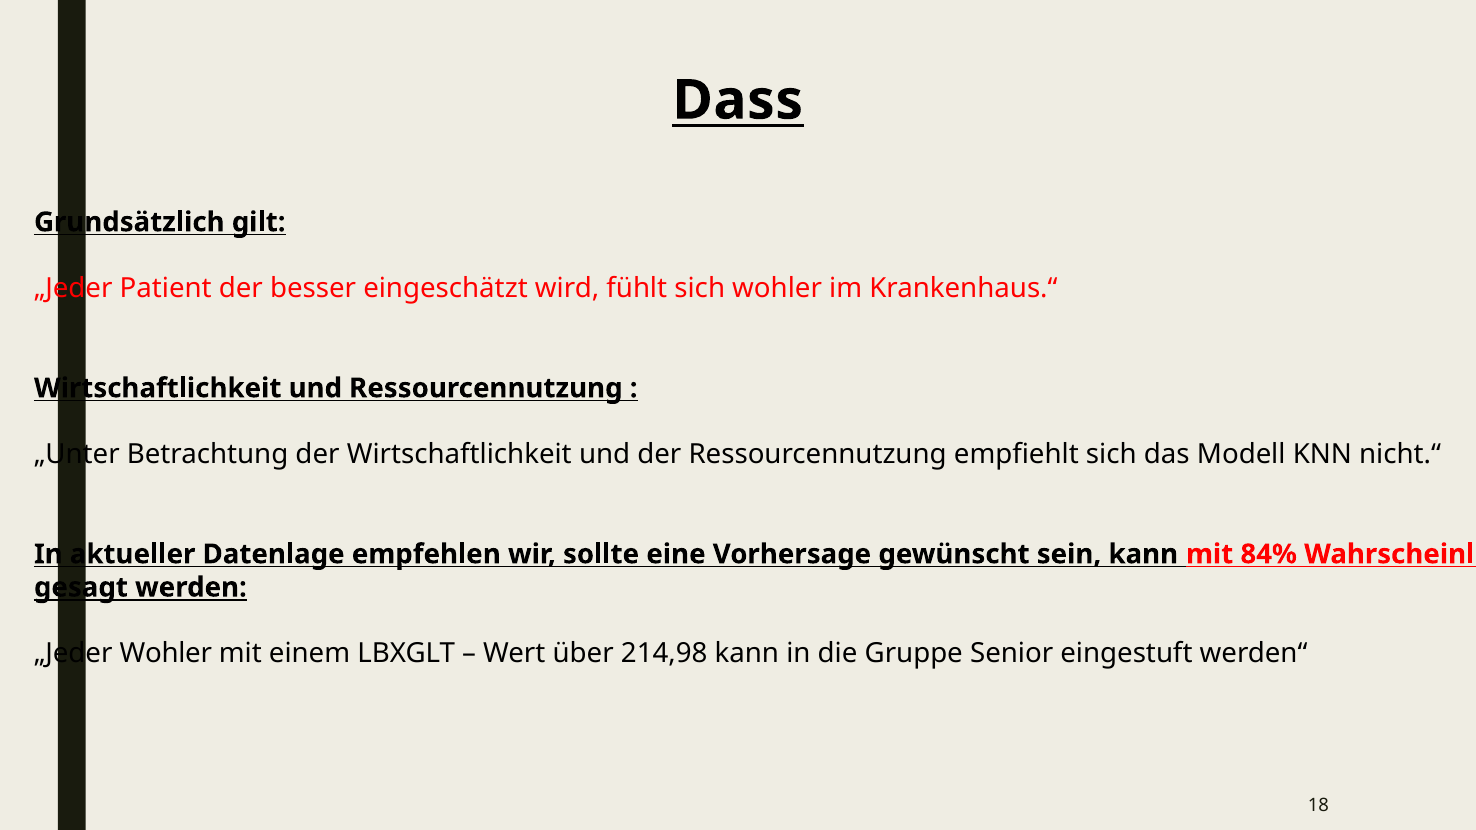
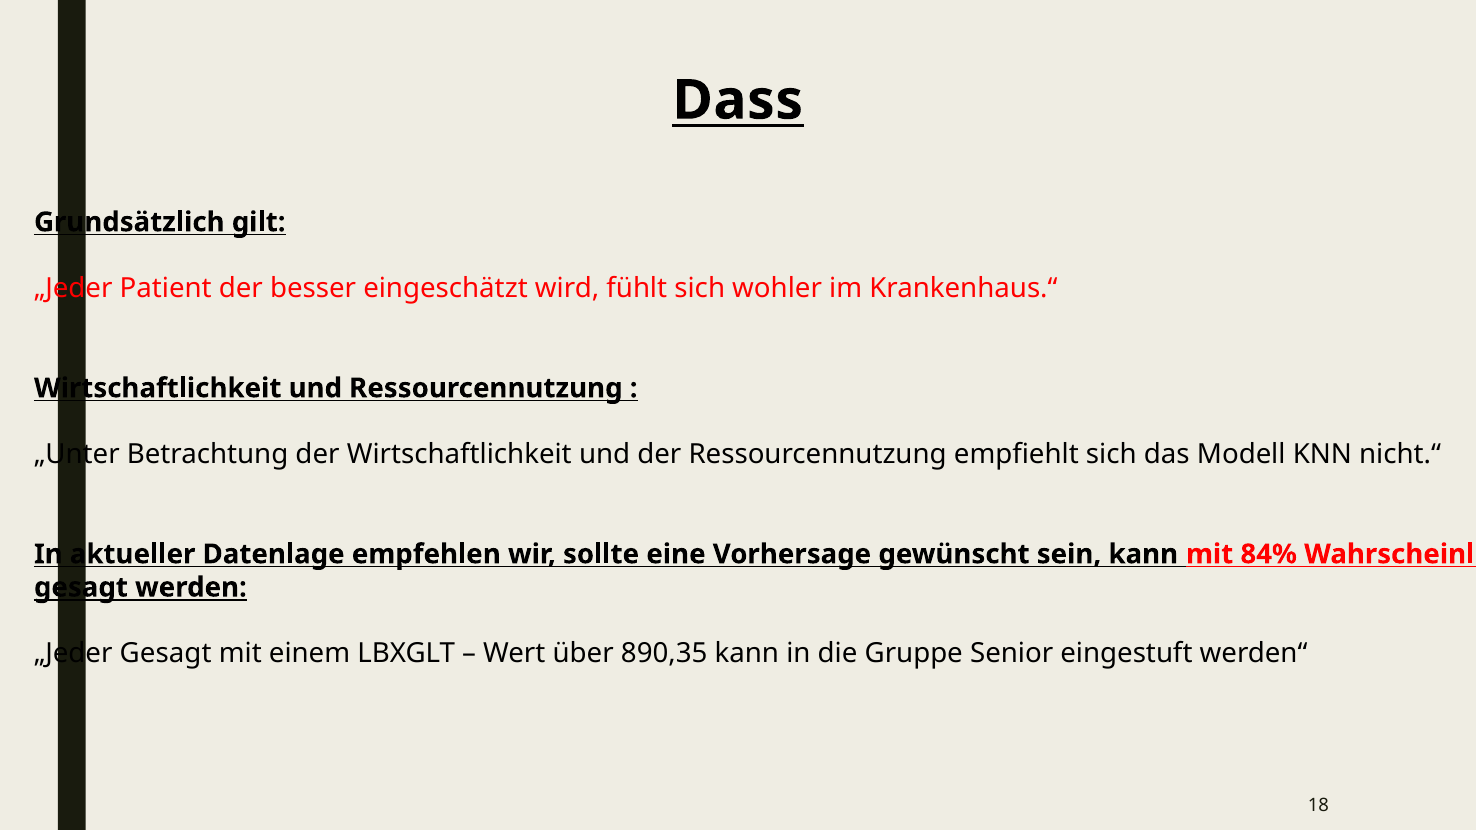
„Jeder Wohler: Wohler -> Gesagt
214,98: 214,98 -> 890,35
